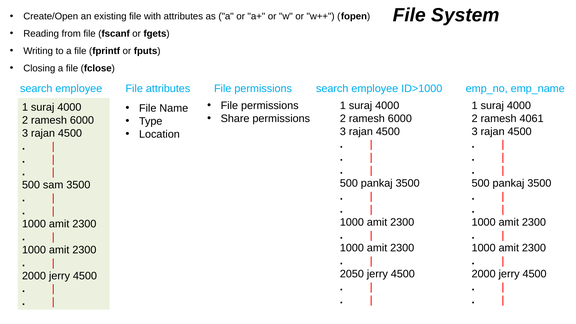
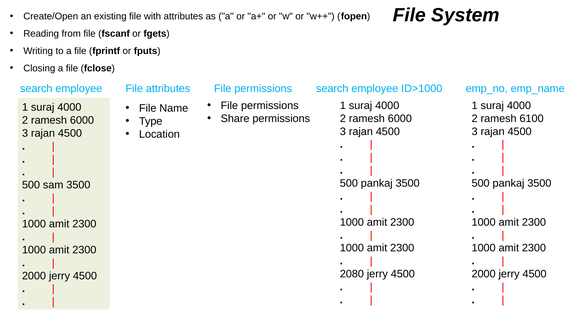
4061: 4061 -> 6100
2050: 2050 -> 2080
